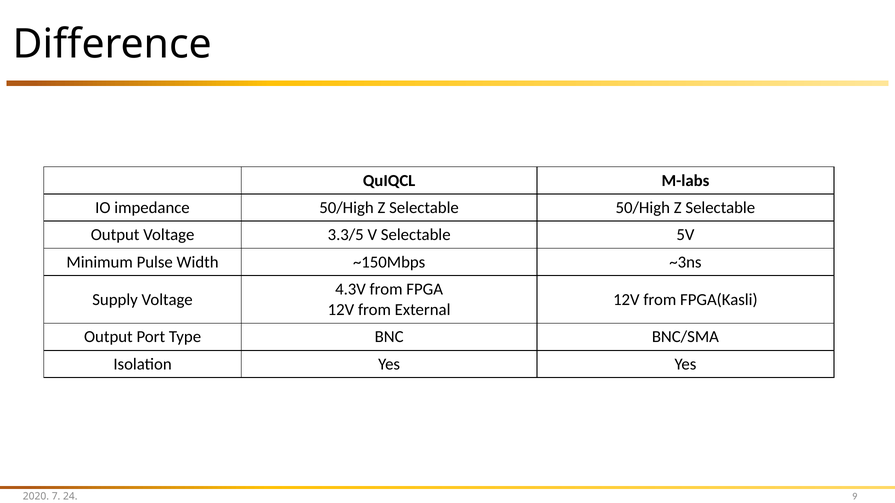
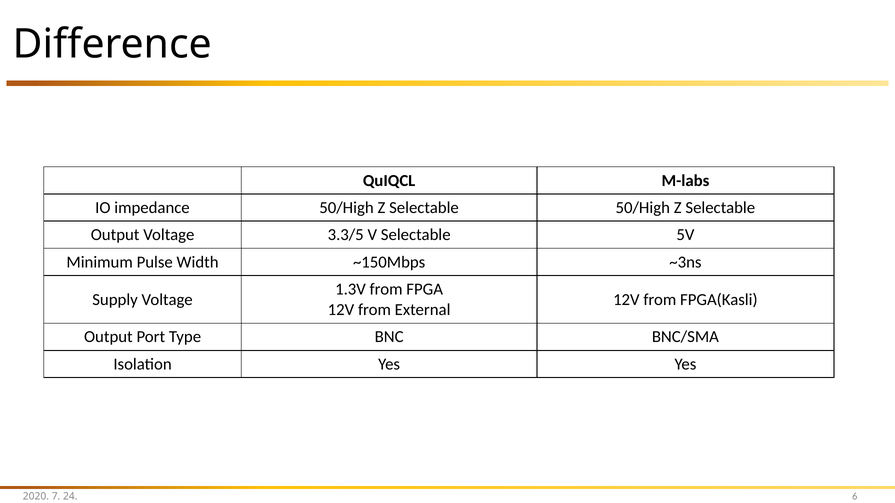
4.3V: 4.3V -> 1.3V
9: 9 -> 6
